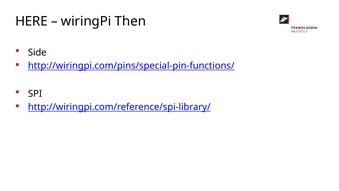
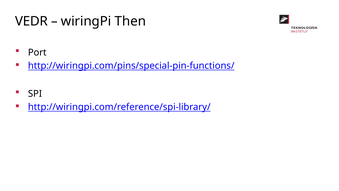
HERE: HERE -> VEDR
Side: Side -> Port
